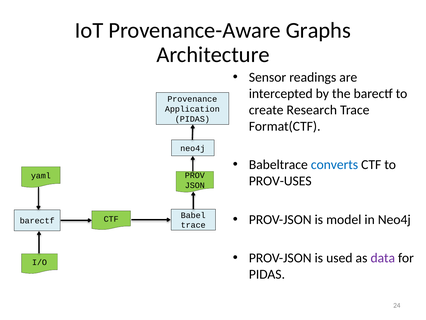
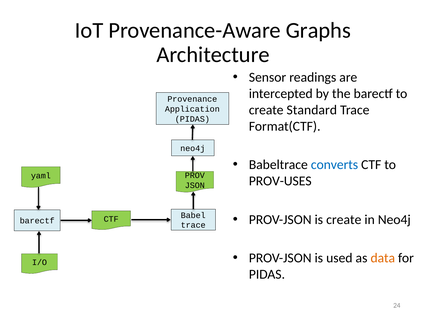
Research: Research -> Standard
is model: model -> create
data colour: purple -> orange
